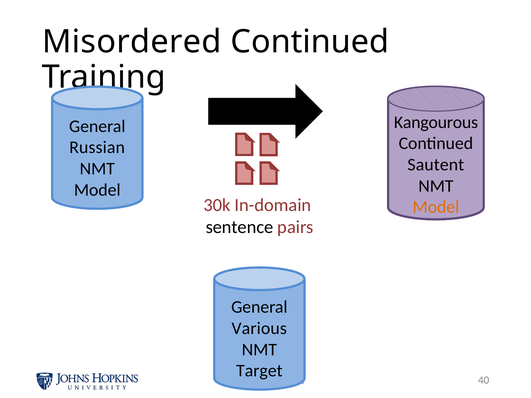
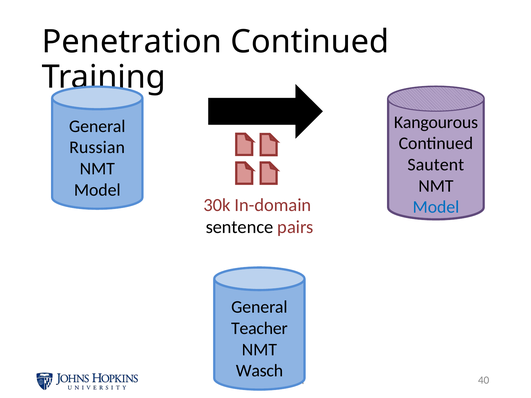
Misordered: Misordered -> Penetration
Model at (436, 207) colour: orange -> blue
Various: Various -> Teacher
Target: Target -> Wasch
